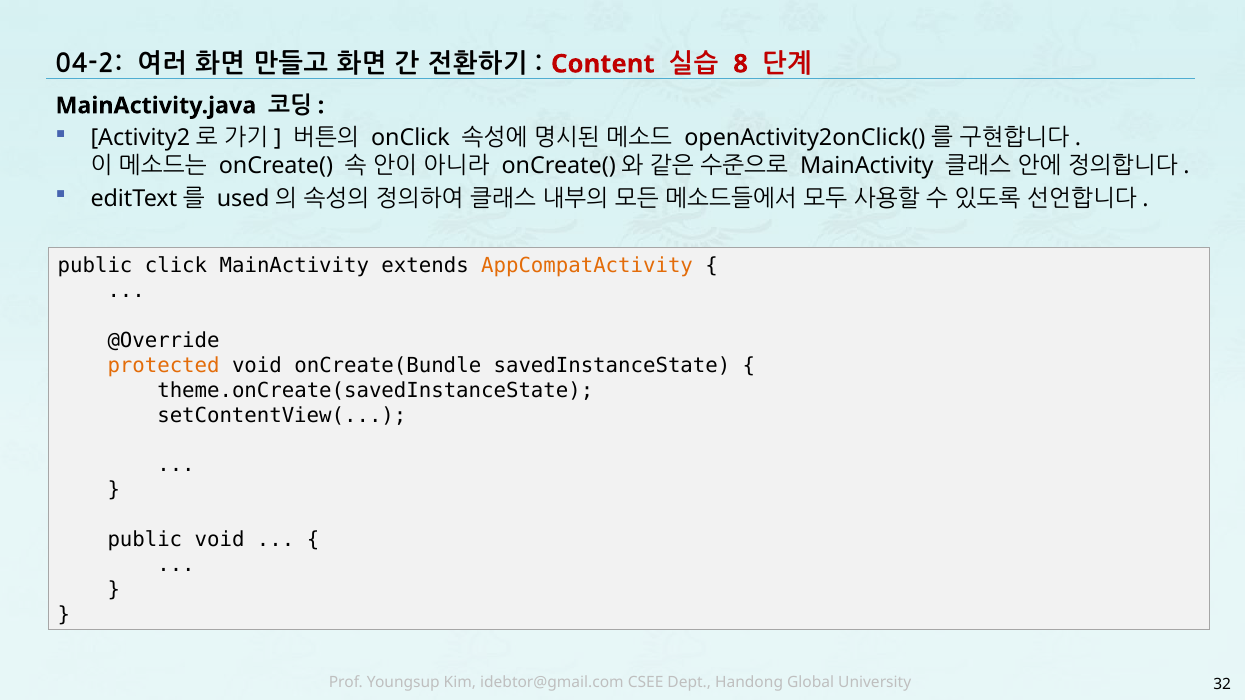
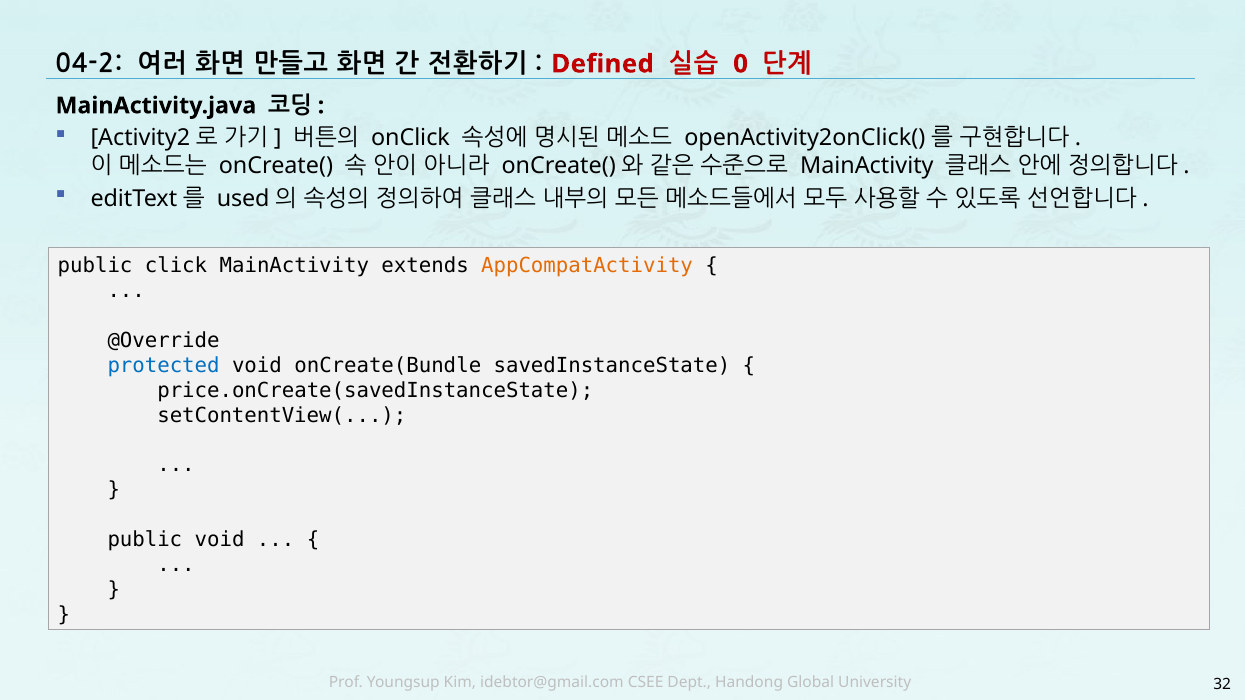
Content: Content -> Defined
8: 8 -> 0
protected colour: orange -> blue
theme.onCreate(savedInstanceState: theme.onCreate(savedInstanceState -> price.onCreate(savedInstanceState
